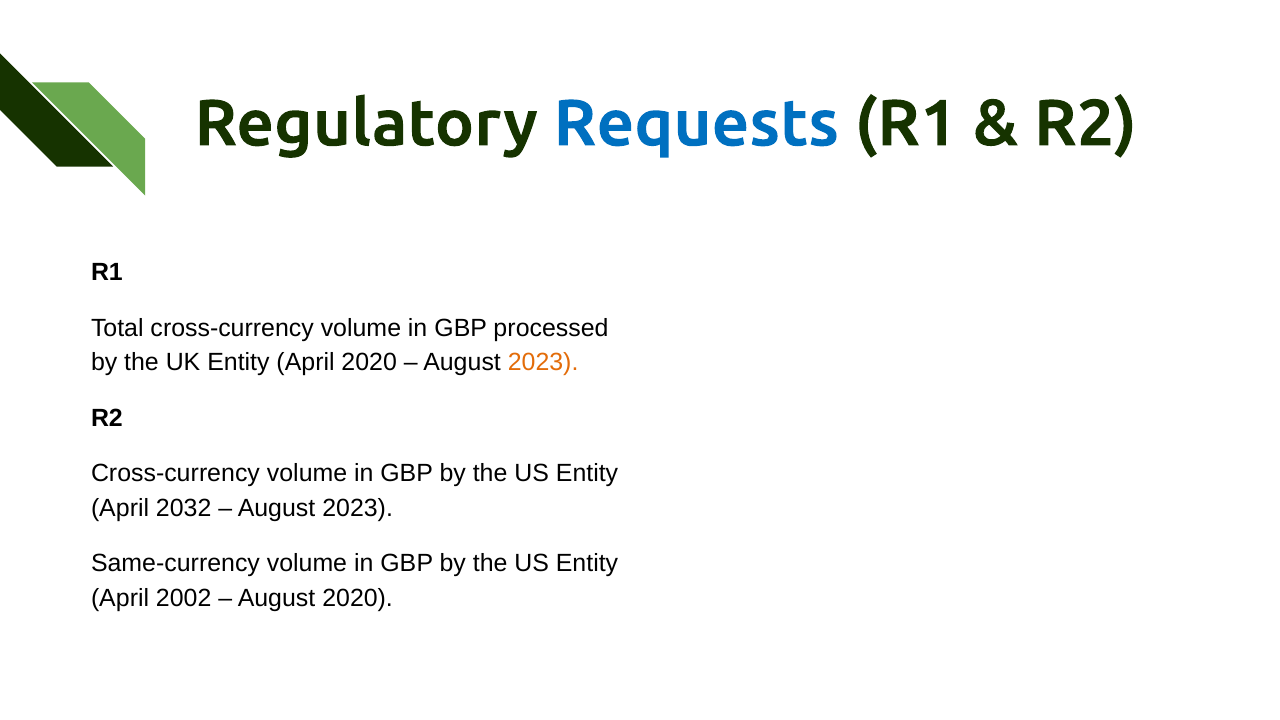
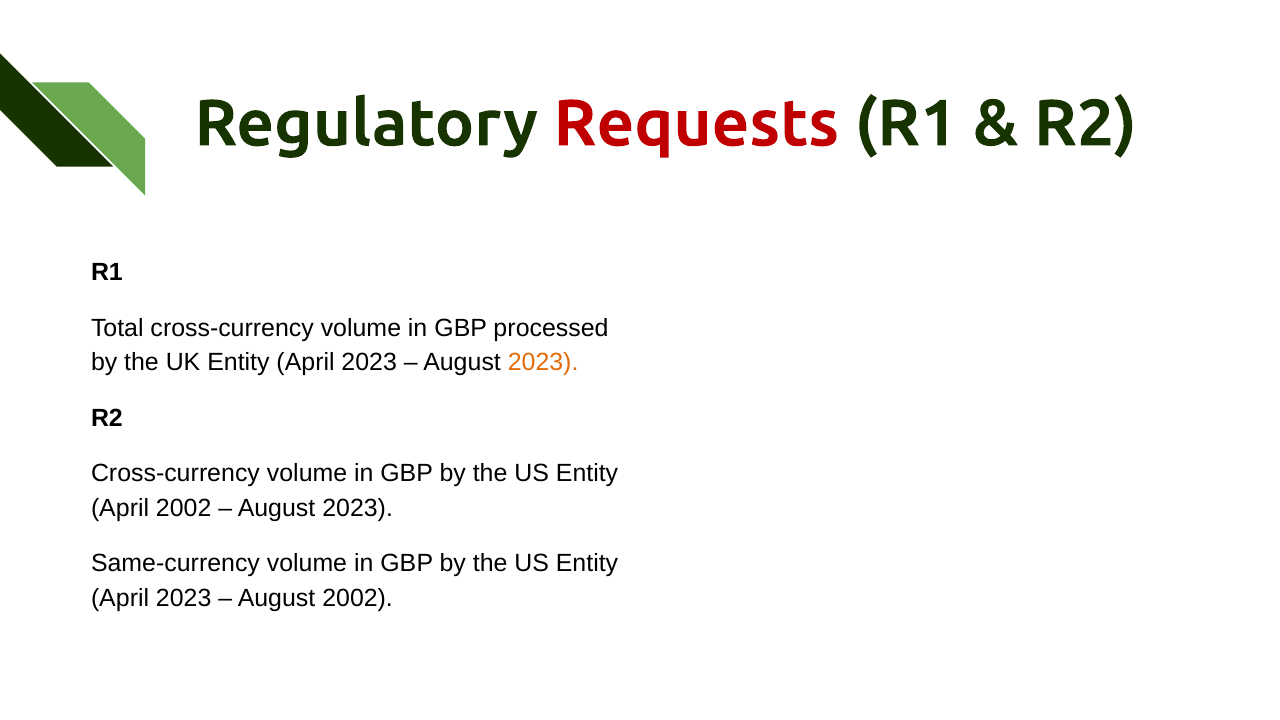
Requests colour: blue -> red
UK Entity April 2020: 2020 -> 2023
April 2032: 2032 -> 2002
2002 at (184, 598): 2002 -> 2023
August 2020: 2020 -> 2002
